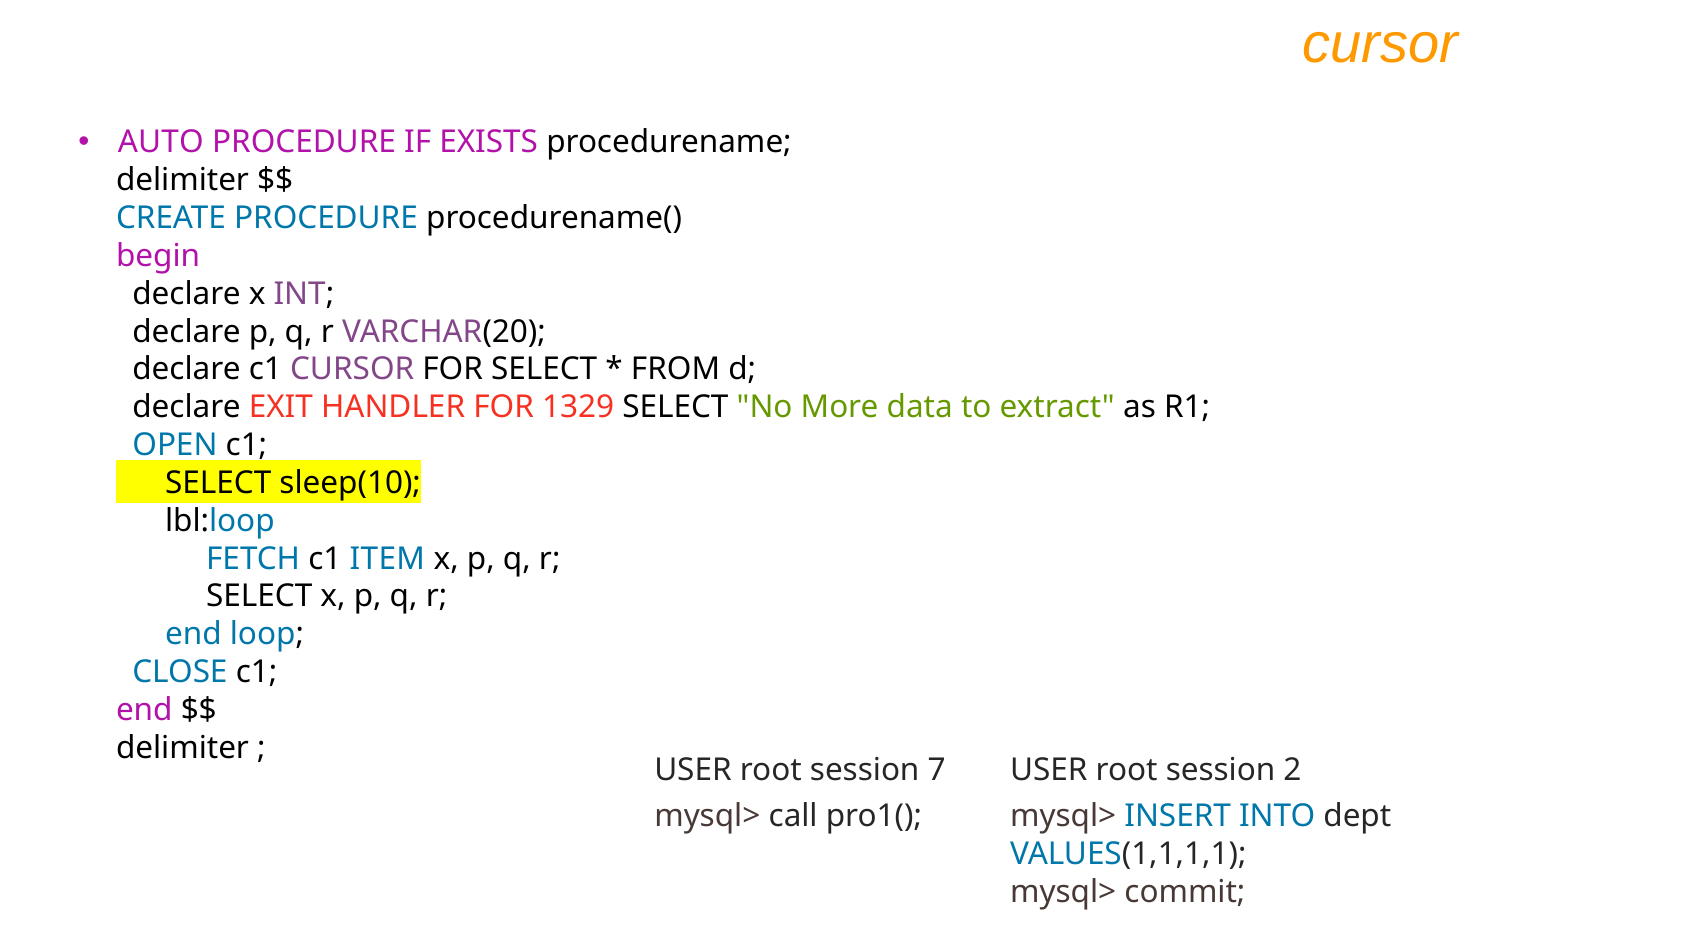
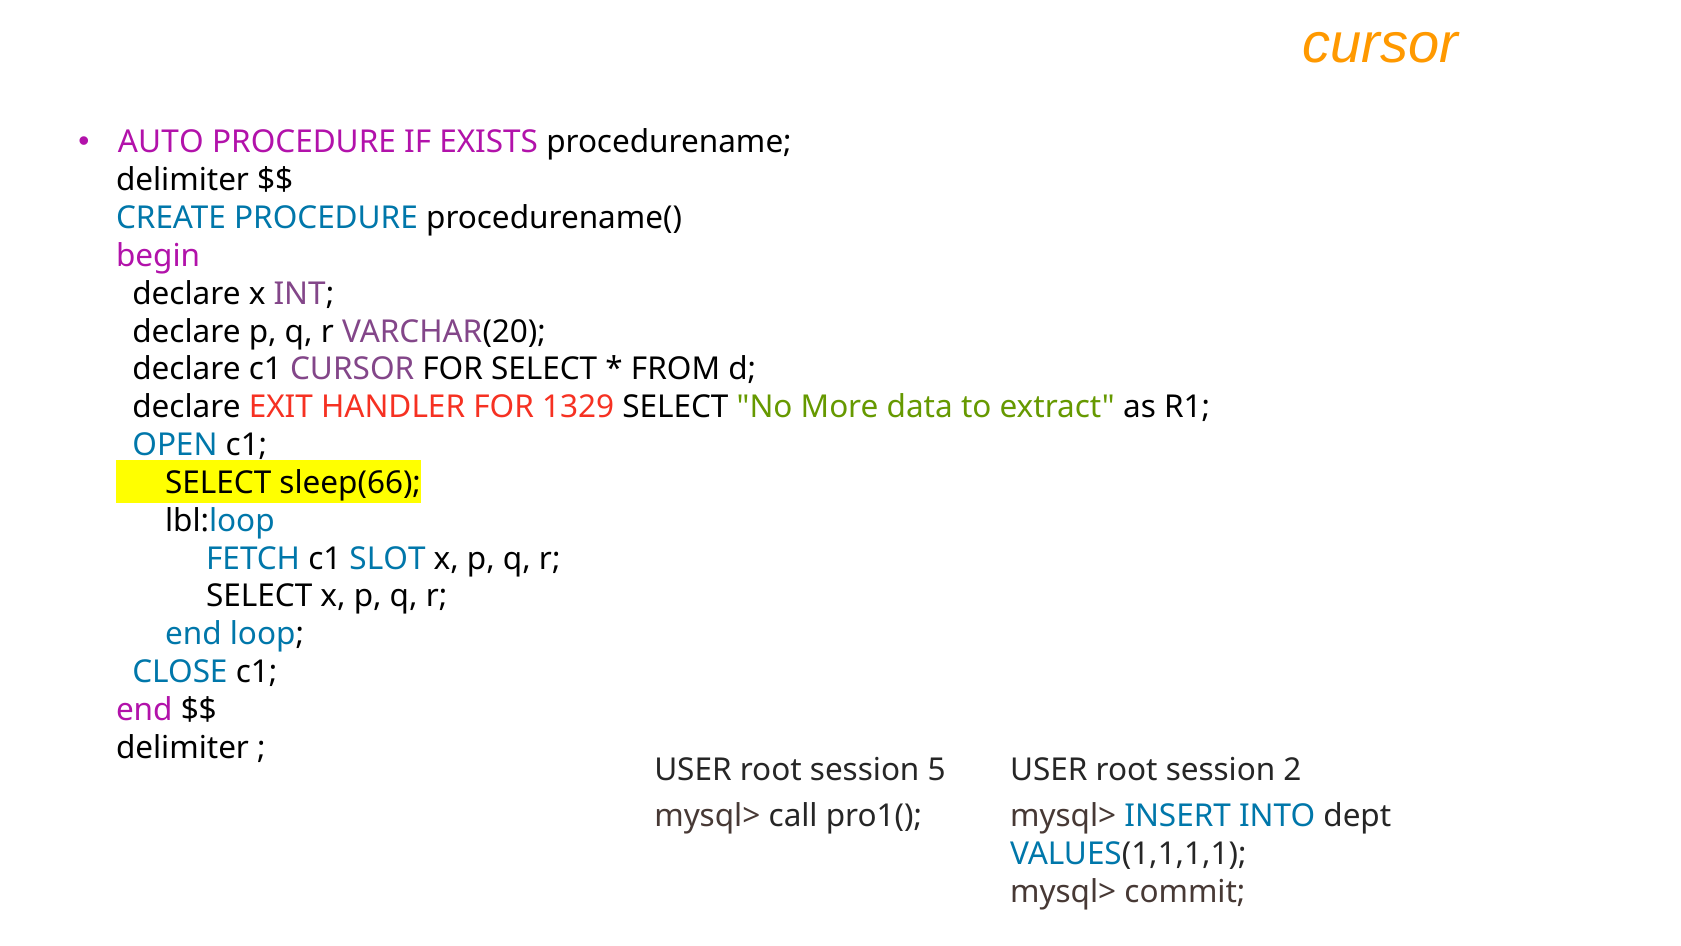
sleep(10: sleep(10 -> sleep(66
ITEM: ITEM -> SLOT
7: 7 -> 5
